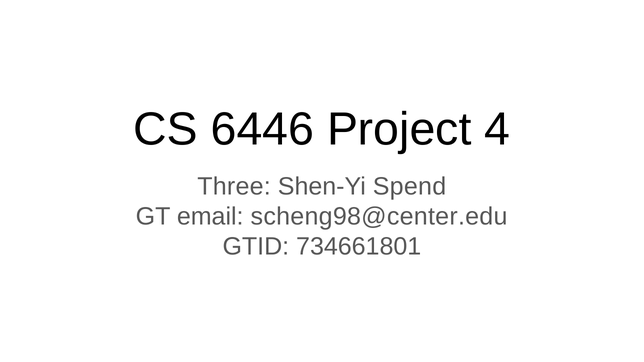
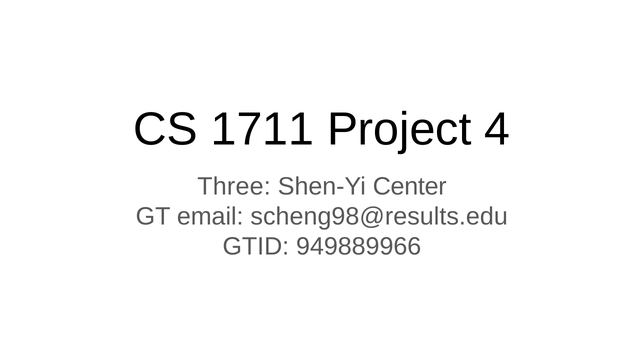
6446: 6446 -> 1711
Spend: Spend -> Center
scheng98@center.edu: scheng98@center.edu -> scheng98@results.edu
734661801: 734661801 -> 949889966
